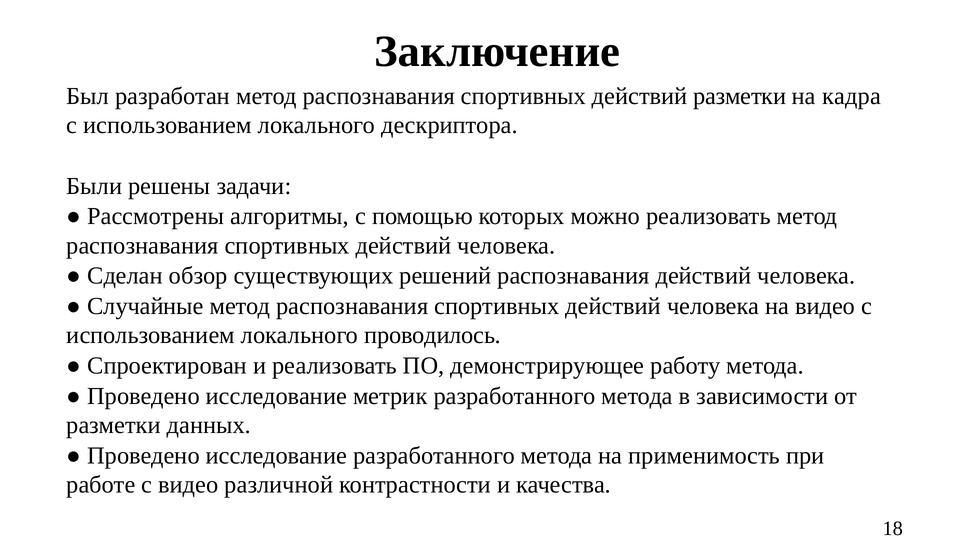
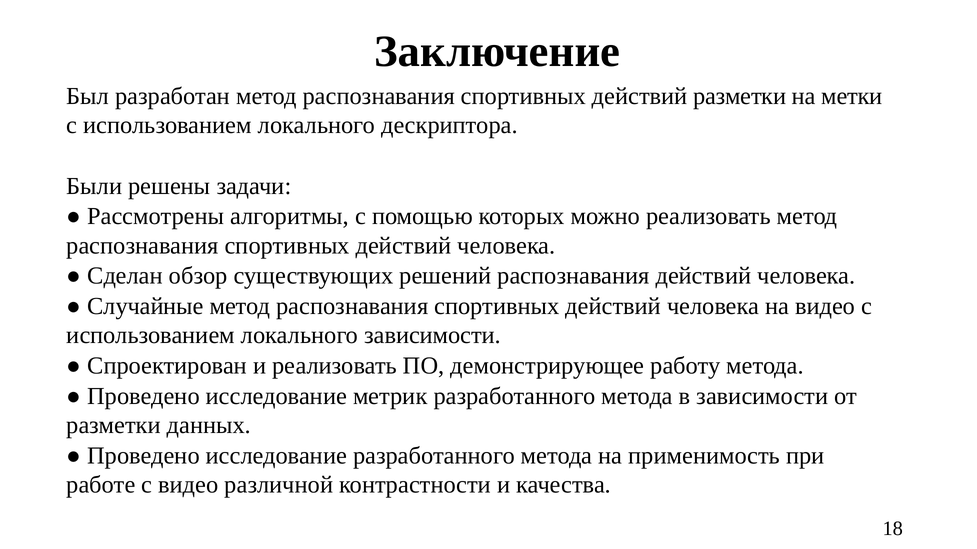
кадра: кадра -> метки
локального проводилось: проводилось -> зависимости
